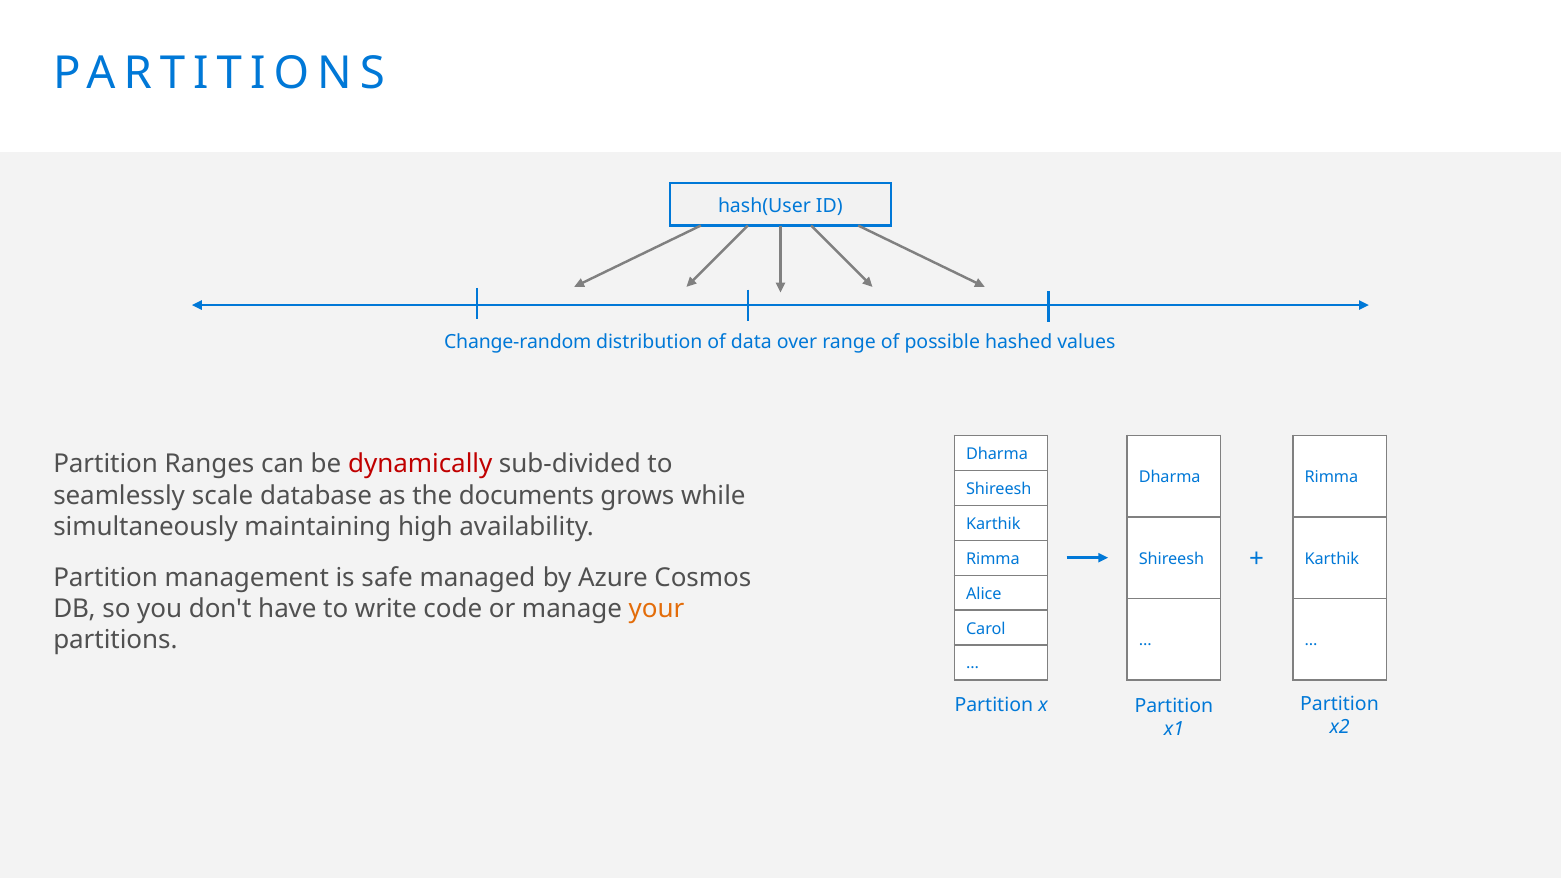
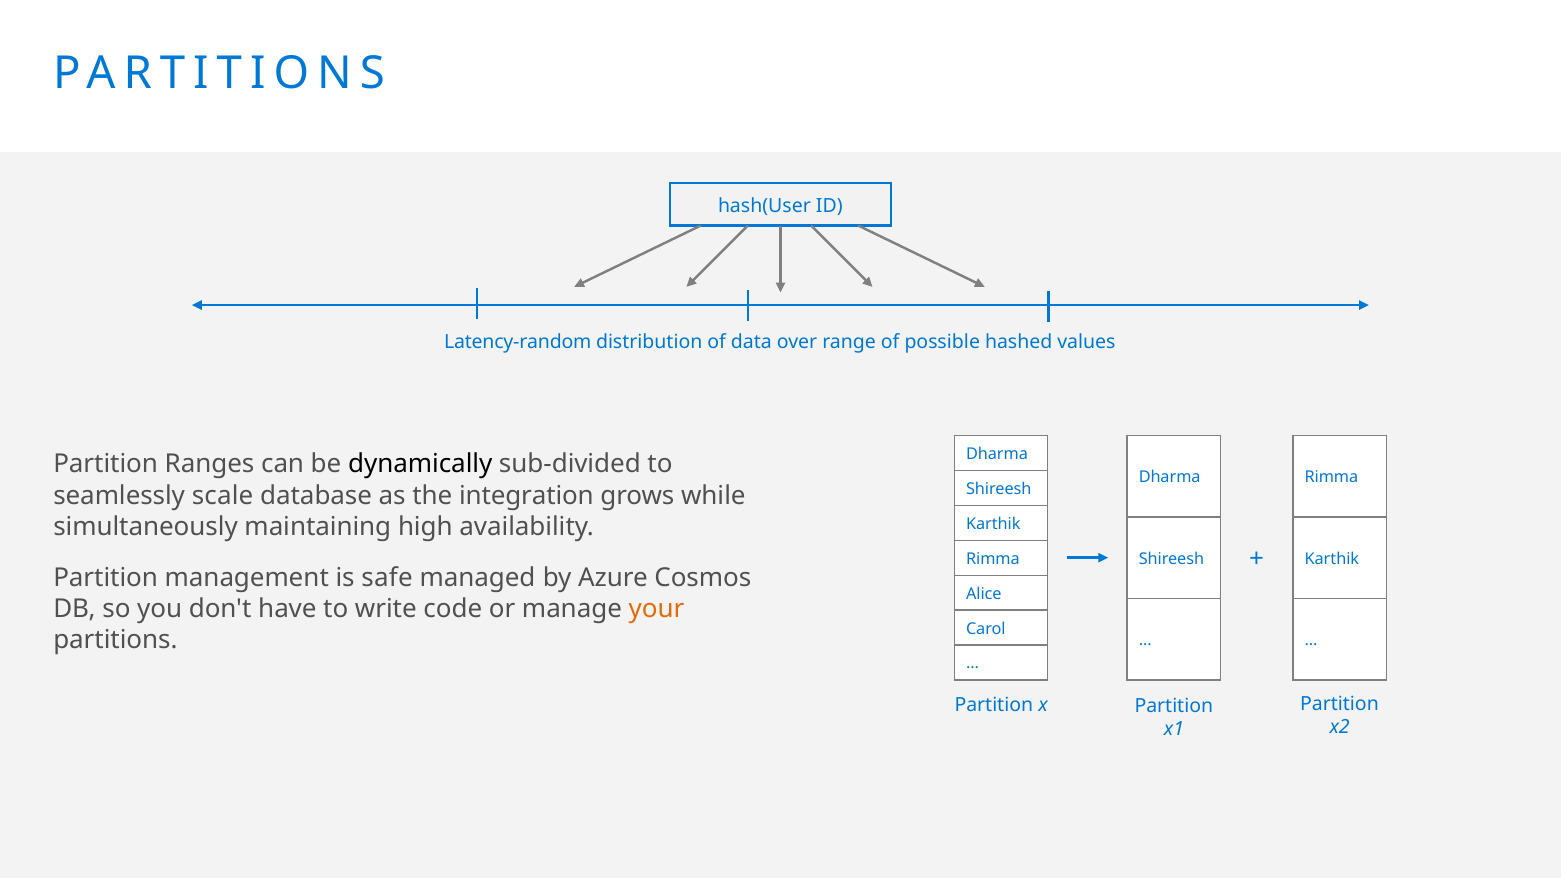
Change-random: Change-random -> Latency-random
dynamically colour: red -> black
documents: documents -> integration
